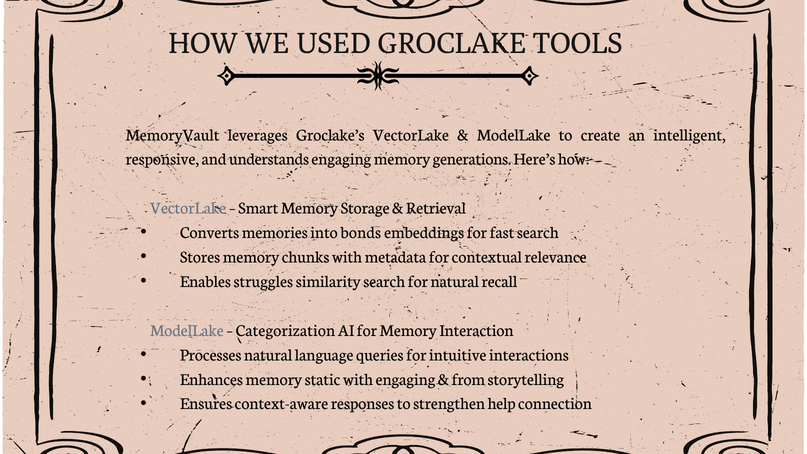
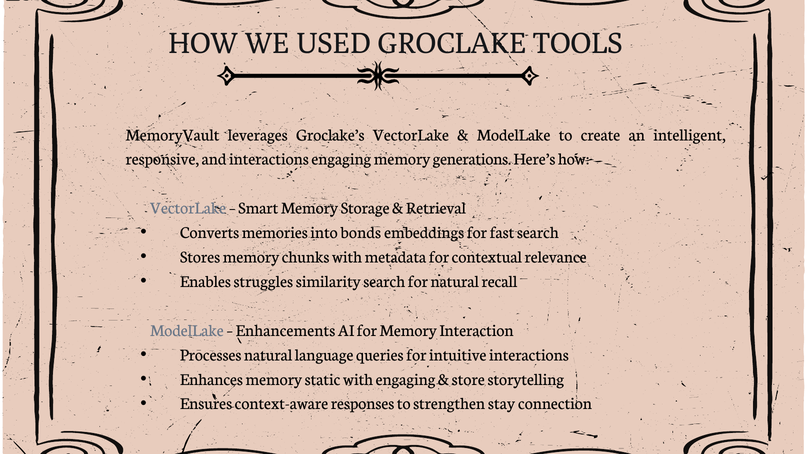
and understands: understands -> interactions
Categorization: Categorization -> Enhancements
from: from -> store
help: help -> stay
